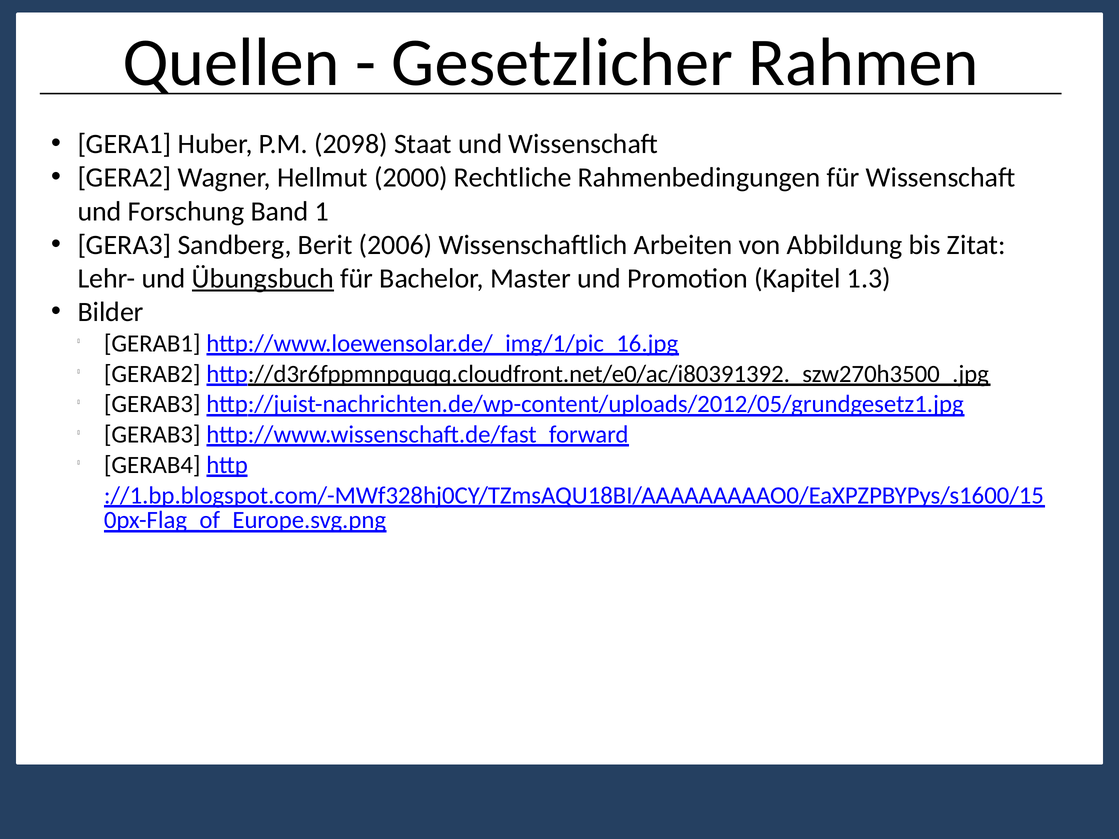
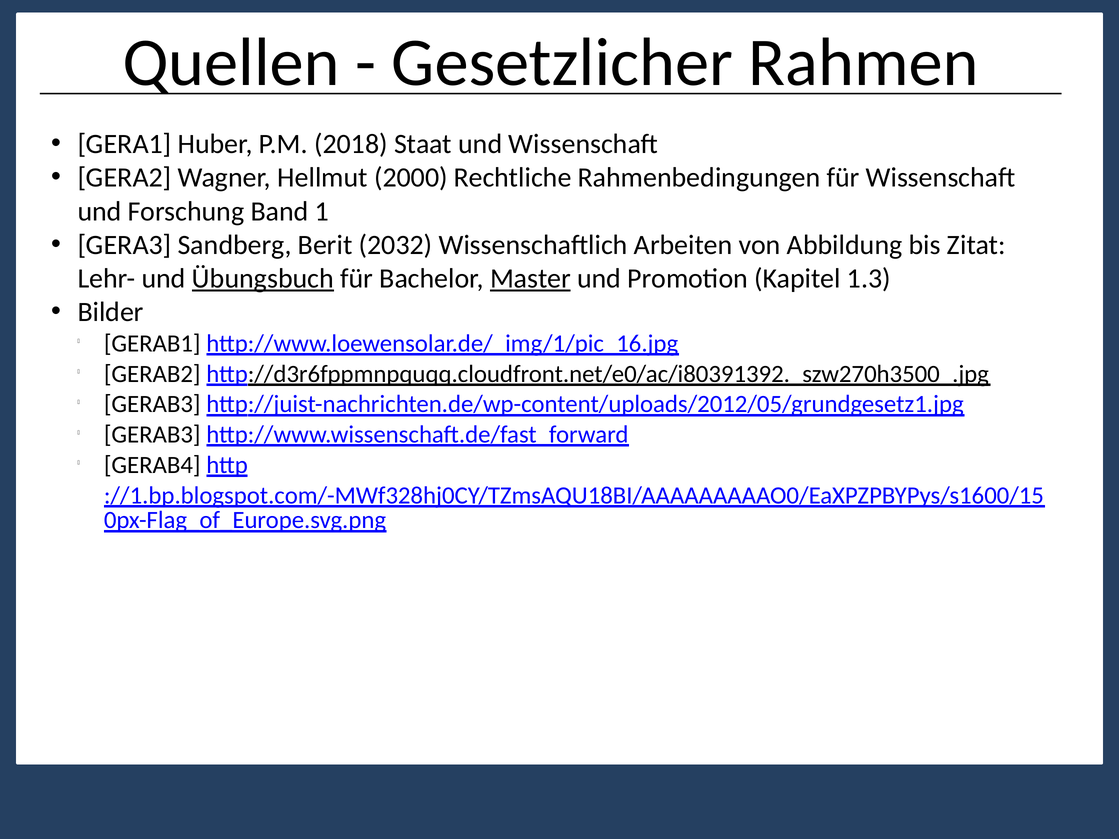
2098: 2098 -> 2018
2006: 2006 -> 2032
Master underline: none -> present
